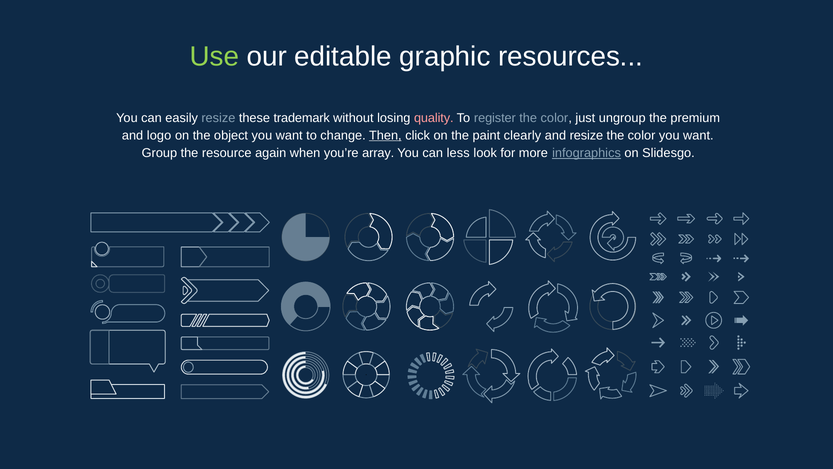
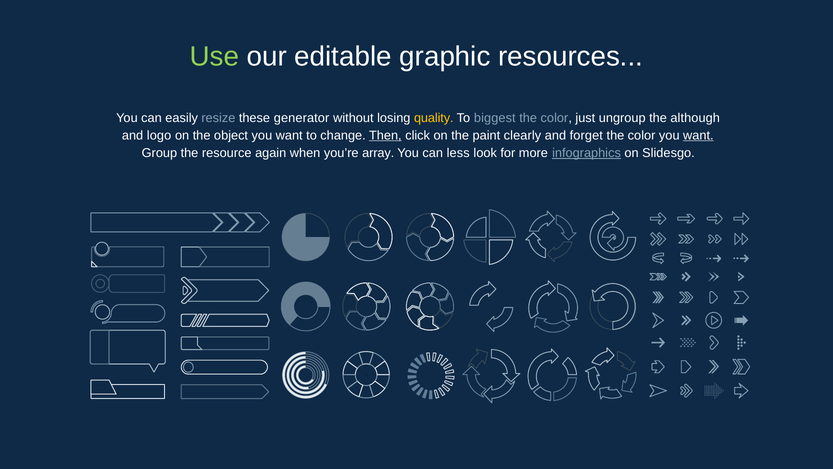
trademark: trademark -> generator
quality colour: pink -> yellow
register: register -> biggest
premium: premium -> although
and resize: resize -> forget
want at (698, 135) underline: none -> present
